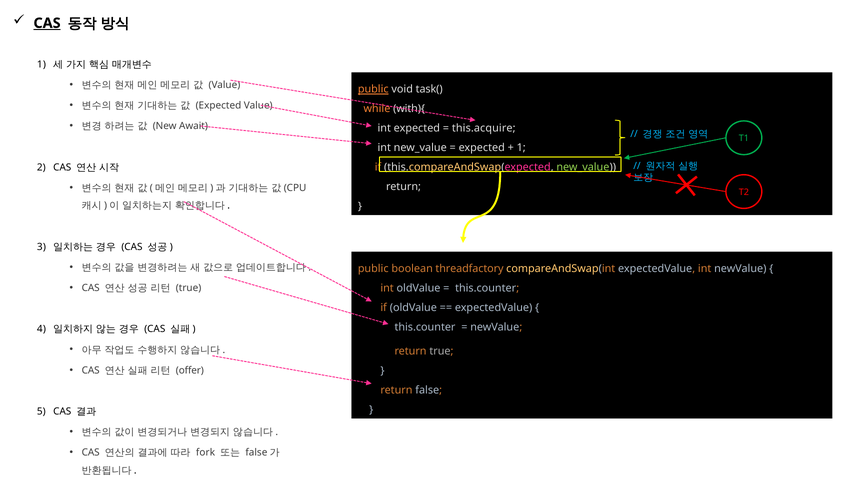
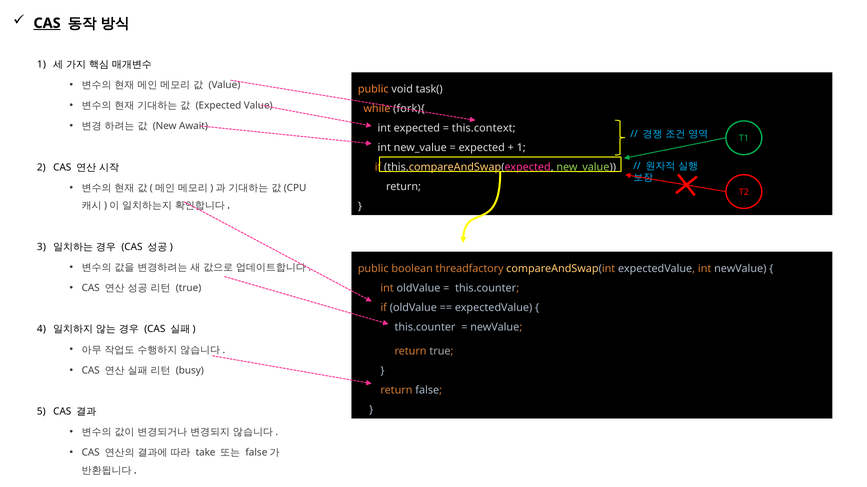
public at (373, 89) underline: present -> none
with){: with){ -> fork){
this.acquire: this.acquire -> this.context
offer: offer -> busy
fork: fork -> take
